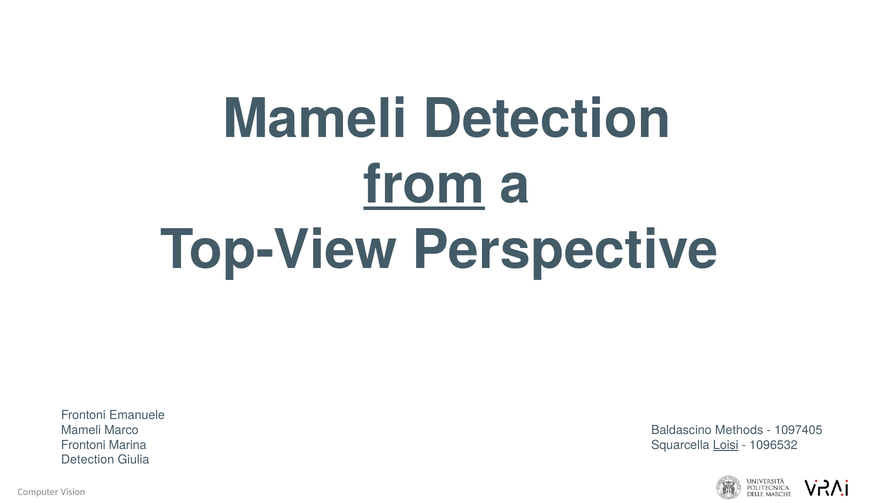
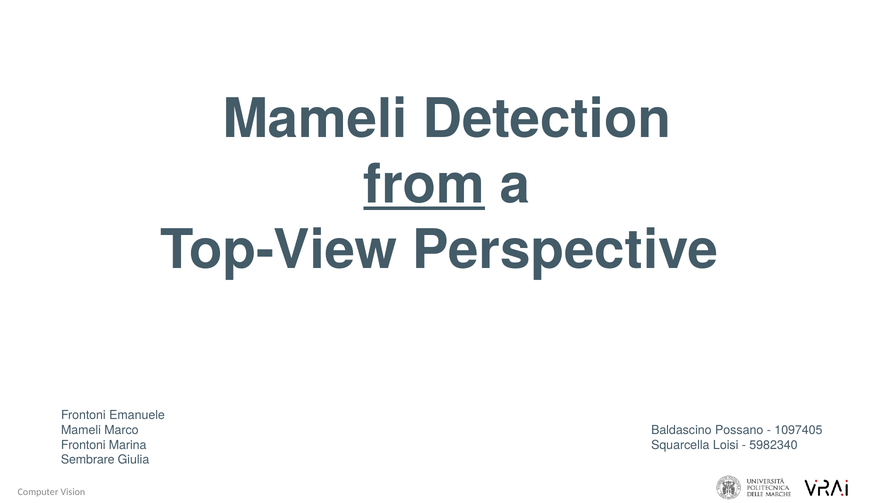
Methods: Methods -> Possano
Loisi underline: present -> none
1096532: 1096532 -> 5982340
Detection at (88, 460): Detection -> Sembrare
